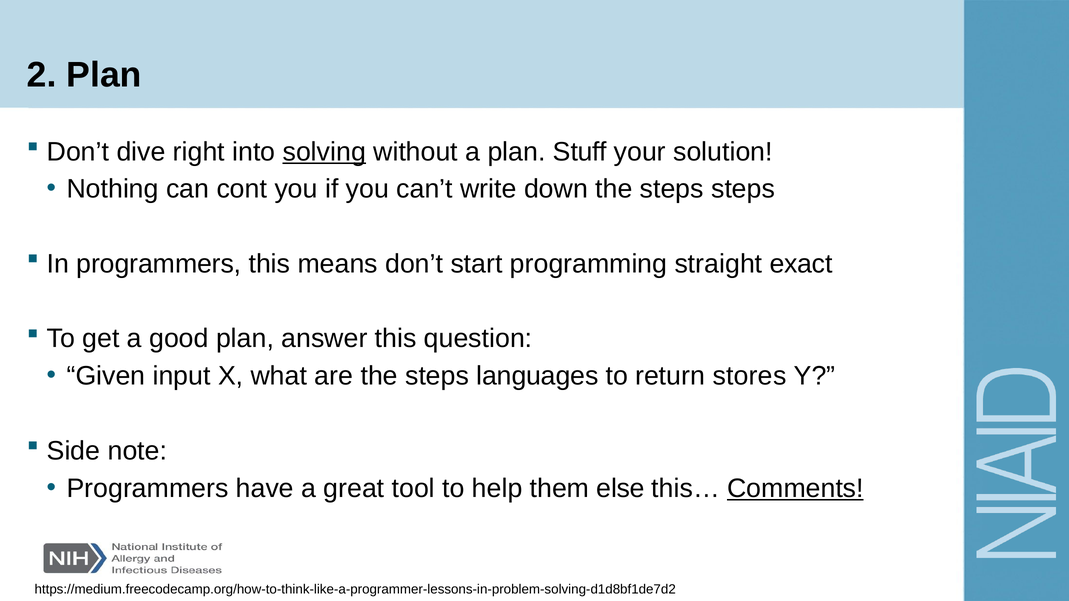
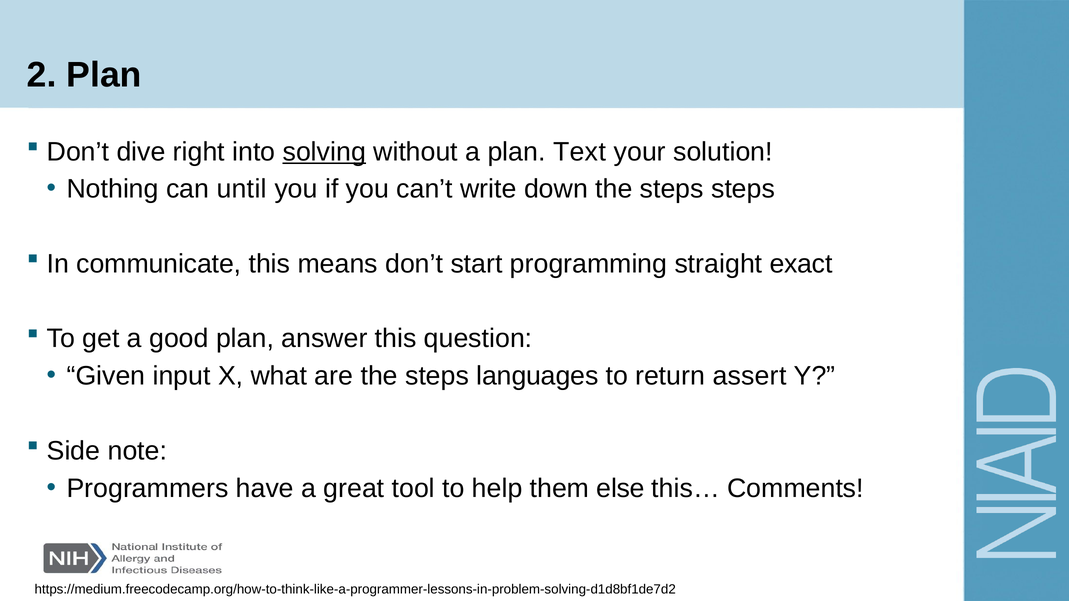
Stuff: Stuff -> Text
cont: cont -> until
In programmers: programmers -> communicate
stores: stores -> assert
Comments underline: present -> none
